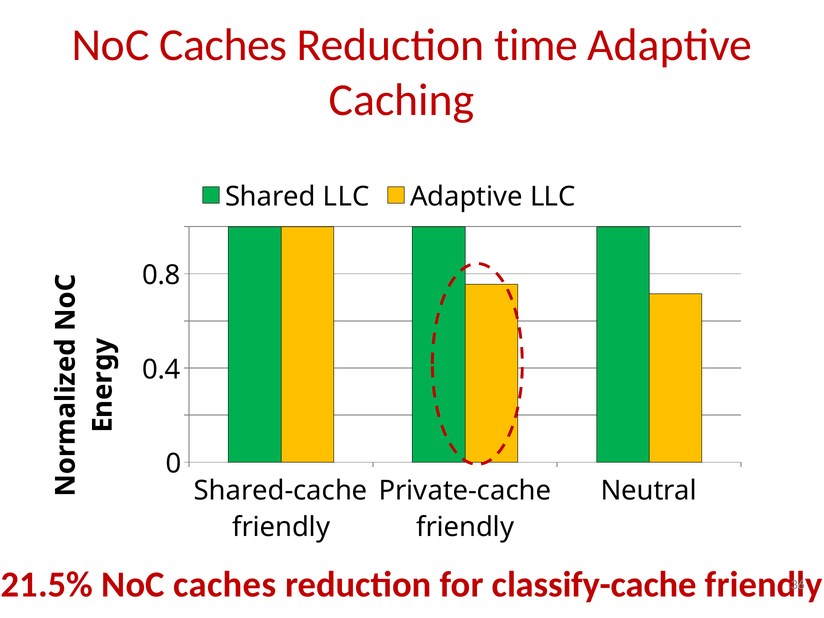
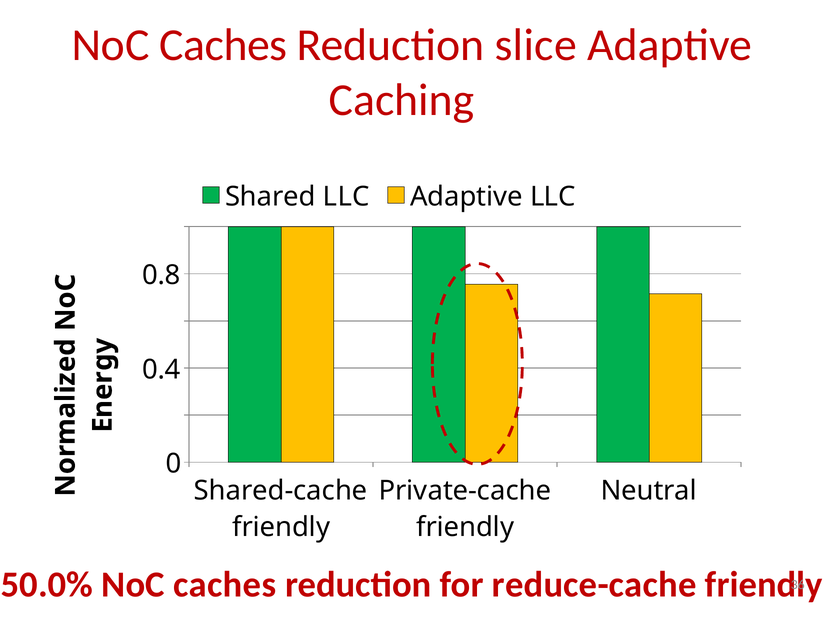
time: time -> slice
21.5%: 21.5% -> 50.0%
classify-cache: classify-cache -> reduce-cache
